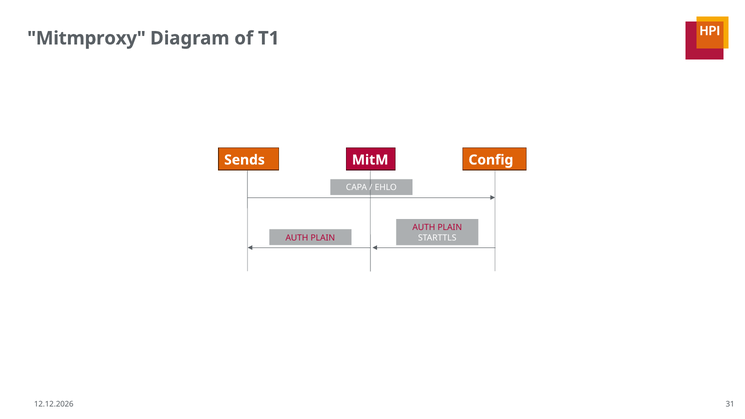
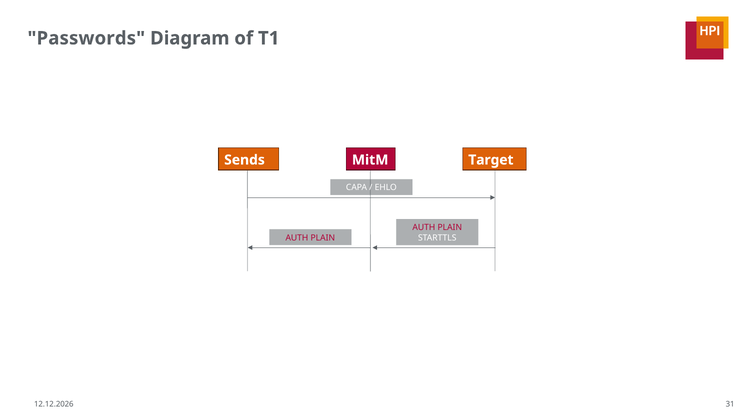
Mitmproxy: Mitmproxy -> Passwords
Config: Config -> Target
